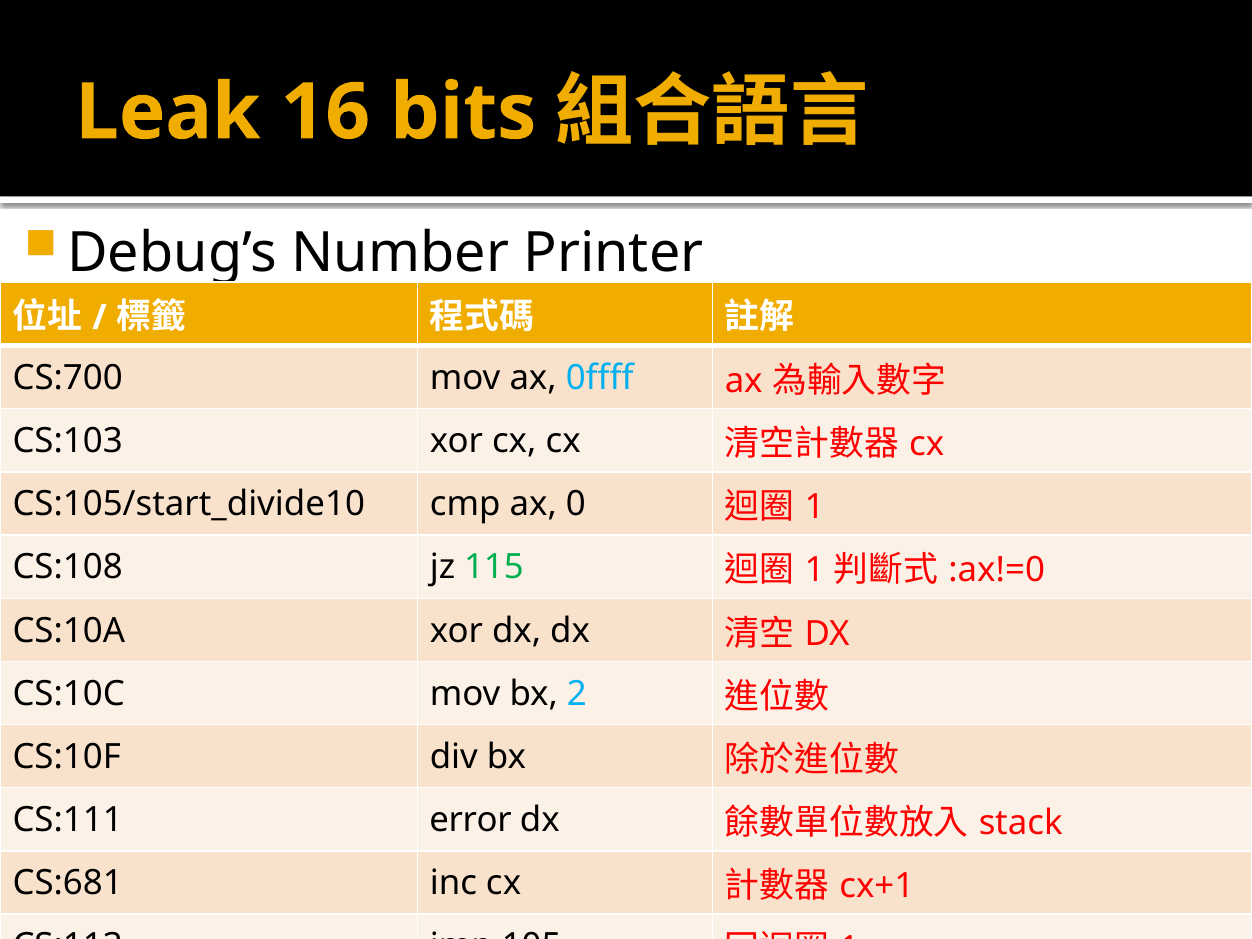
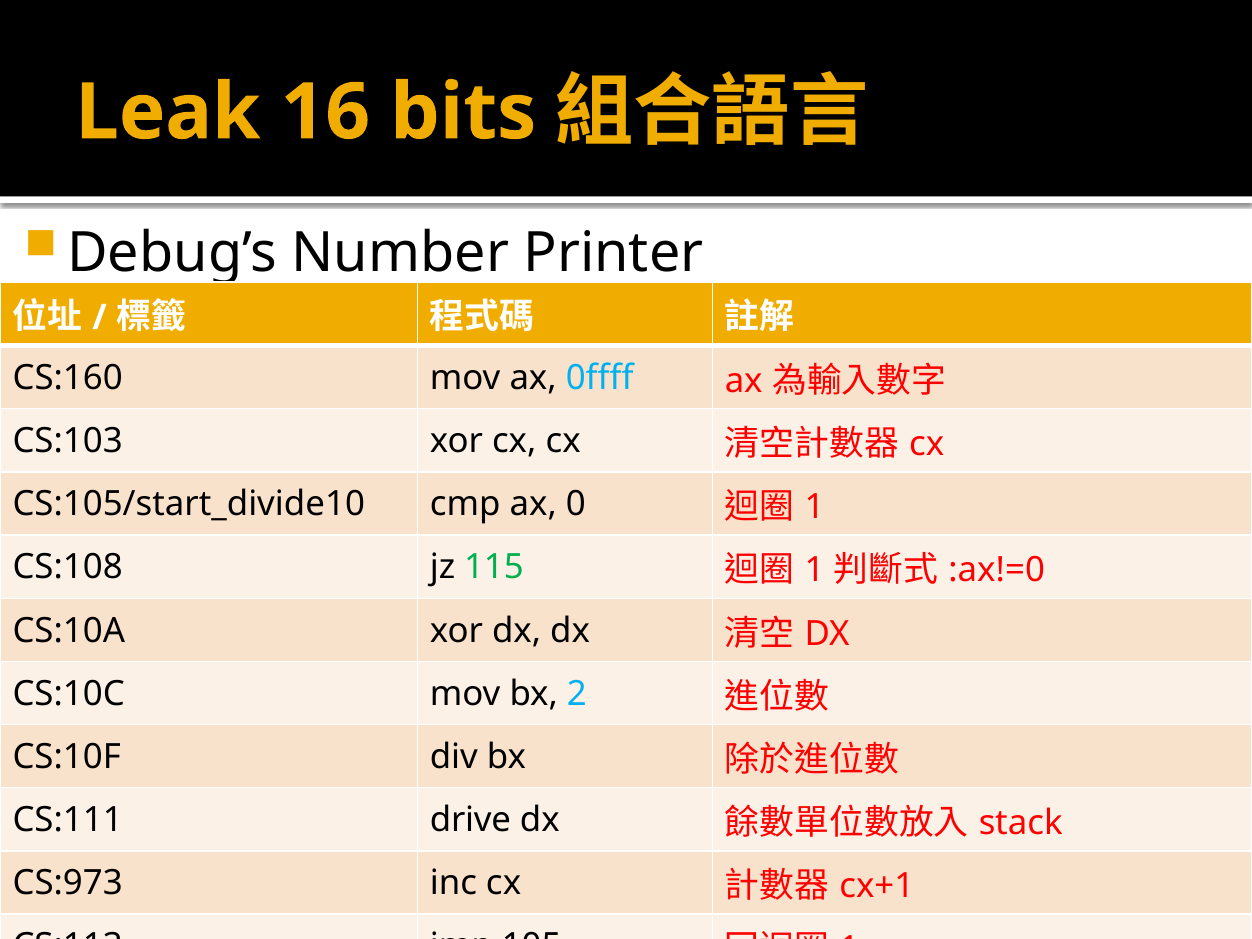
CS:700: CS:700 -> CS:160
error: error -> drive
CS:681: CS:681 -> CS:973
